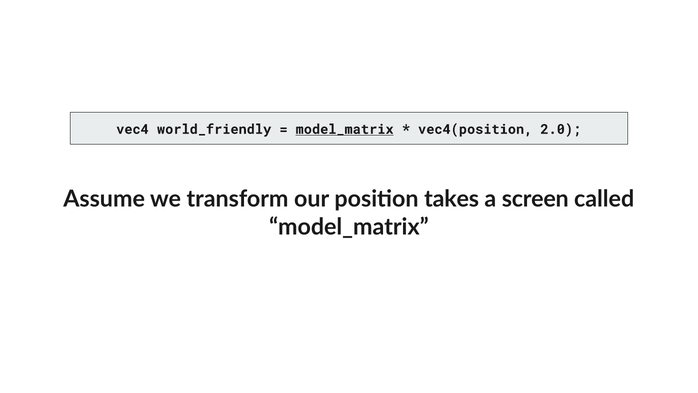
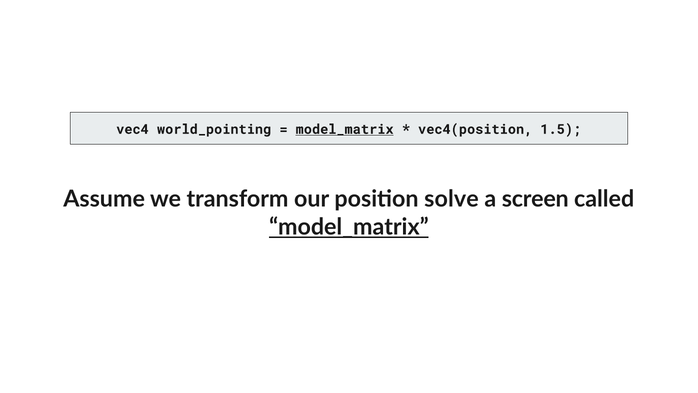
world_friendly: world_friendly -> world_pointing
2.0: 2.0 -> 1.5
takes: takes -> solve
model_matrix at (349, 227) underline: none -> present
